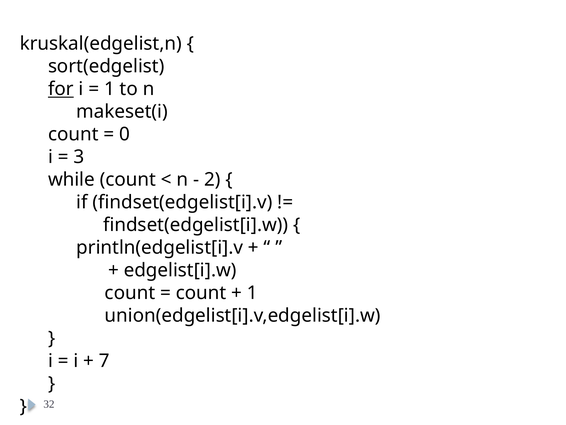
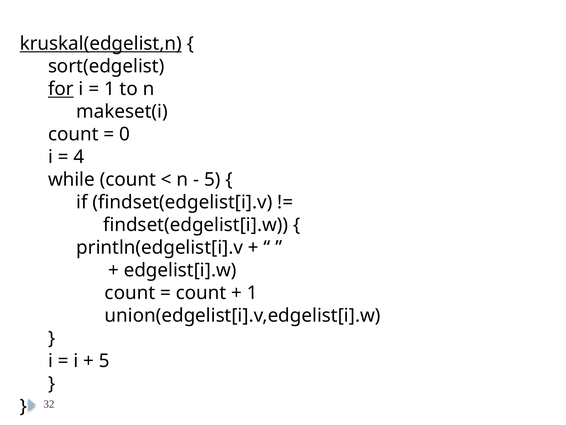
kruskal(edgelist,n underline: none -> present
3: 3 -> 4
2 at (212, 180): 2 -> 5
7 at (104, 361): 7 -> 5
